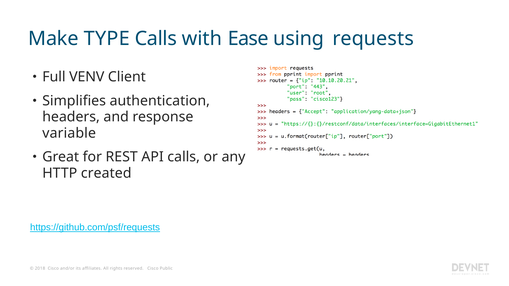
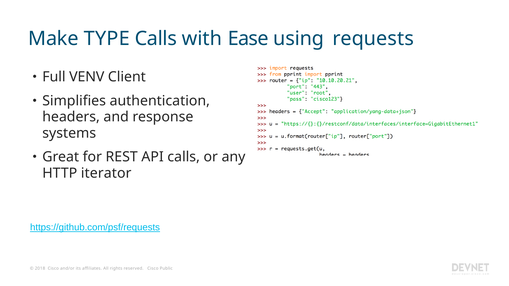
variable: variable -> systems
created: created -> iterator
